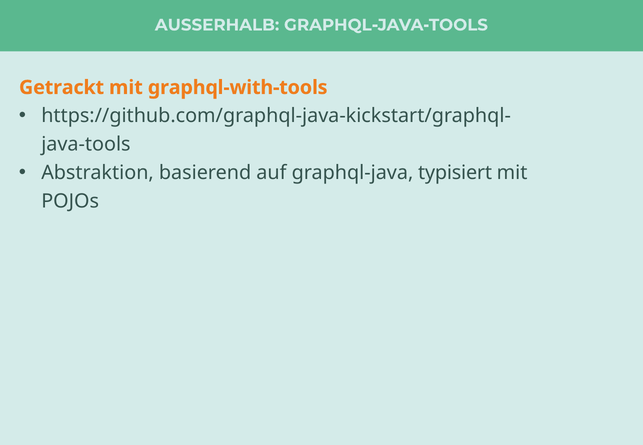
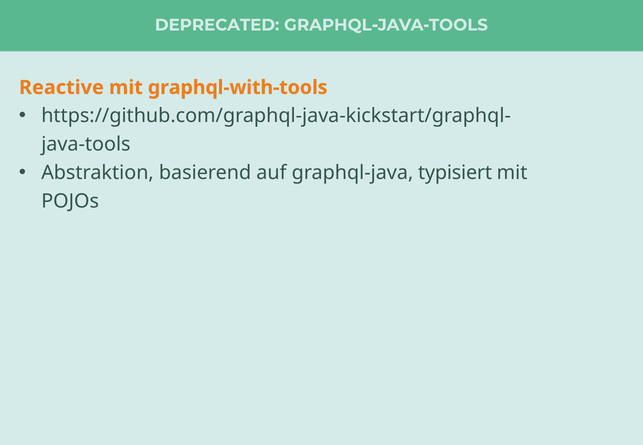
AUSSERHALB: AUSSERHALB -> DEPRECATED
Getrackt: Getrackt -> Reactive
